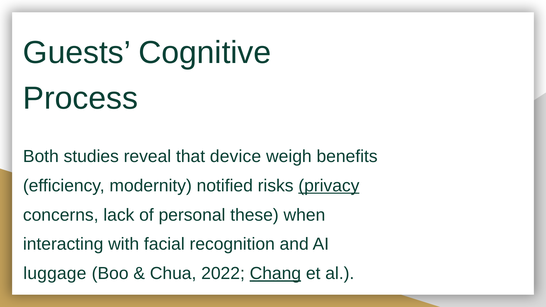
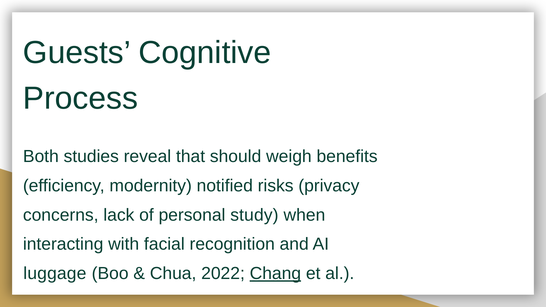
device: device -> should
privacy underline: present -> none
these: these -> study
